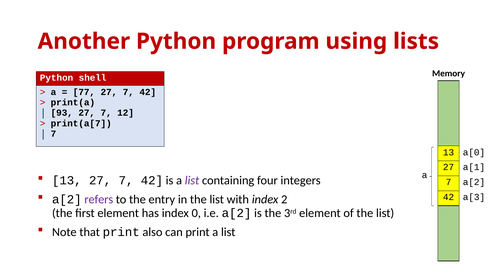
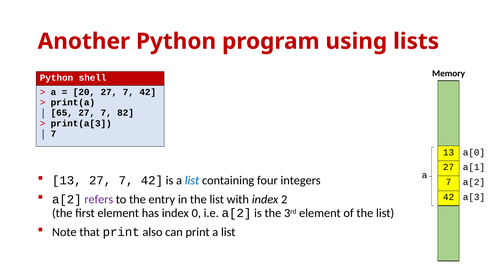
77: 77 -> 20
93: 93 -> 65
12: 12 -> 82
print(a[7: print(a[7 -> print(a[3
list at (192, 181) colour: purple -> blue
